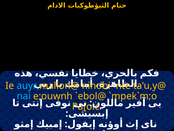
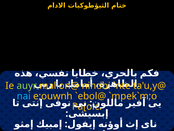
auyr colour: light blue -> light green
